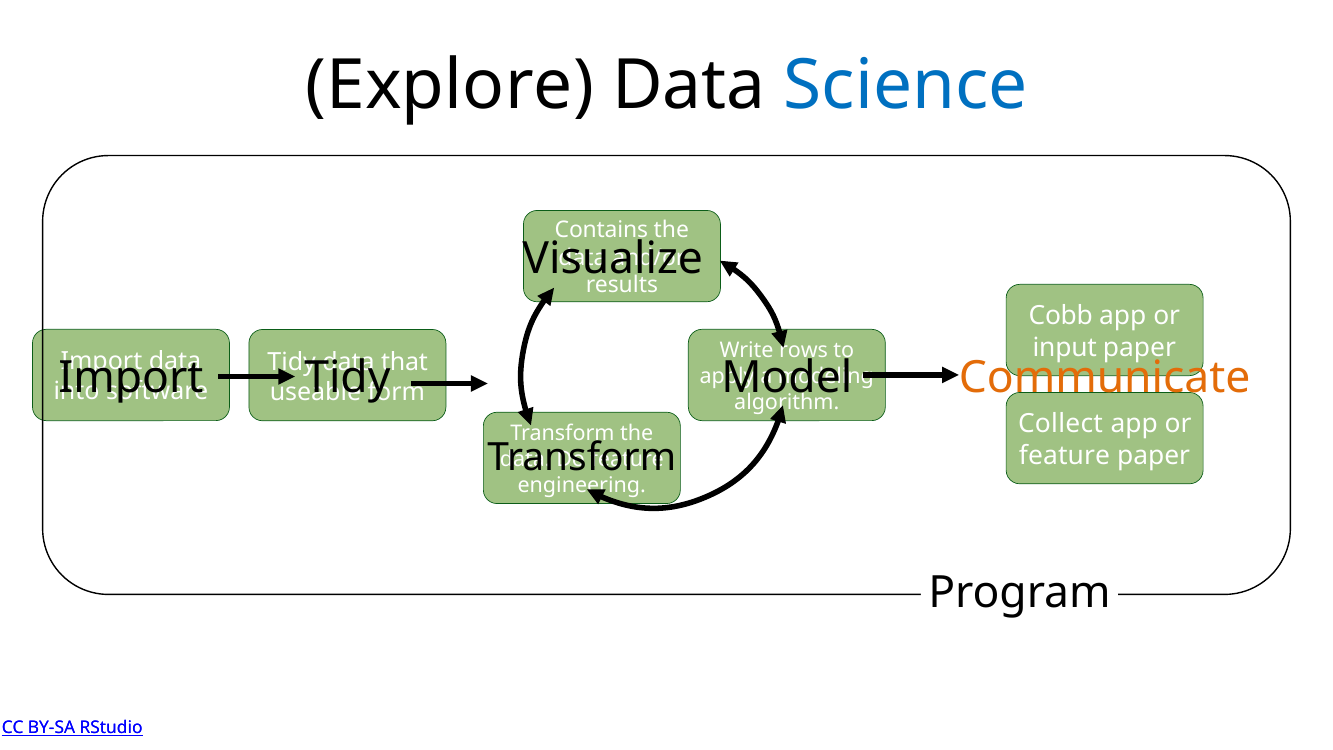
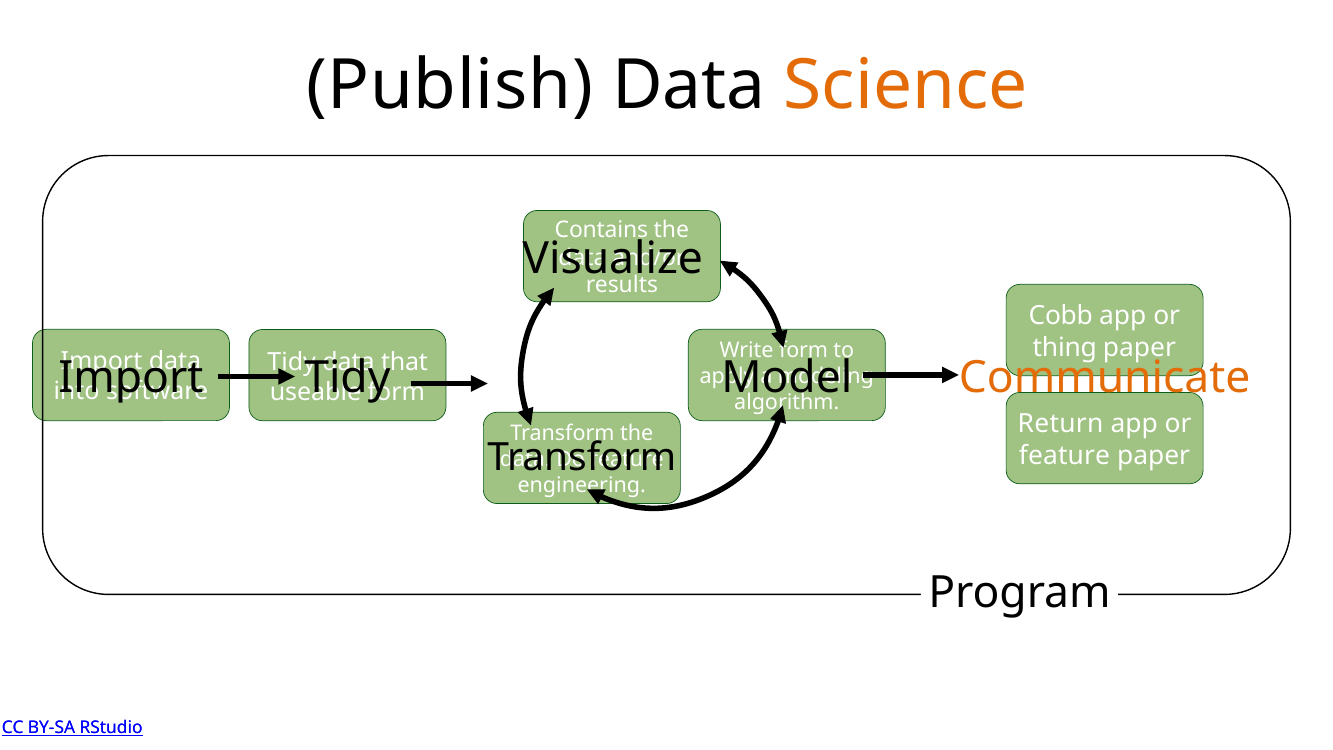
Explore: Explore -> Publish
Science colour: blue -> orange
input: input -> thing
Write rows: rows -> form
Collect: Collect -> Return
